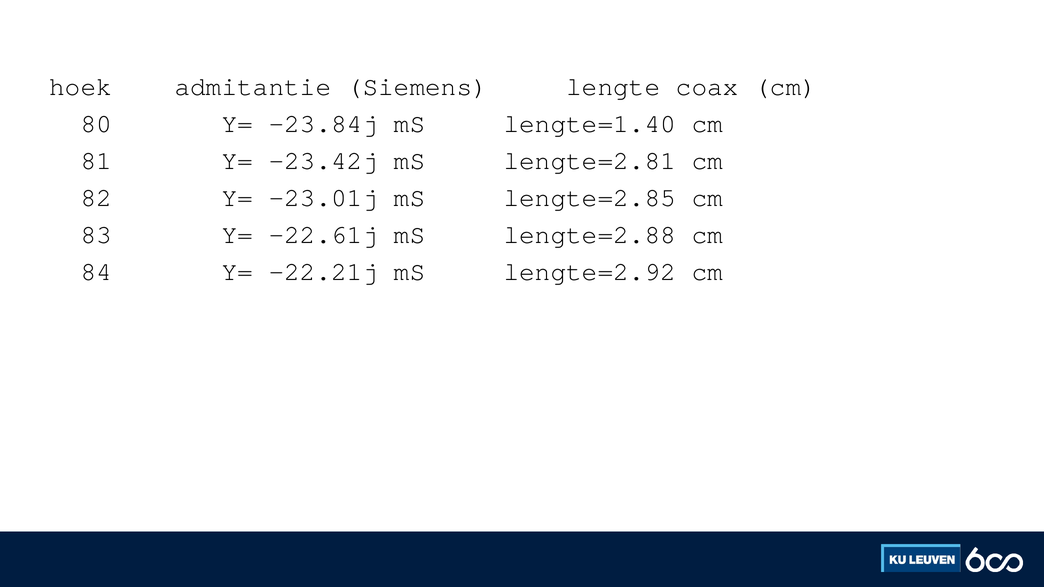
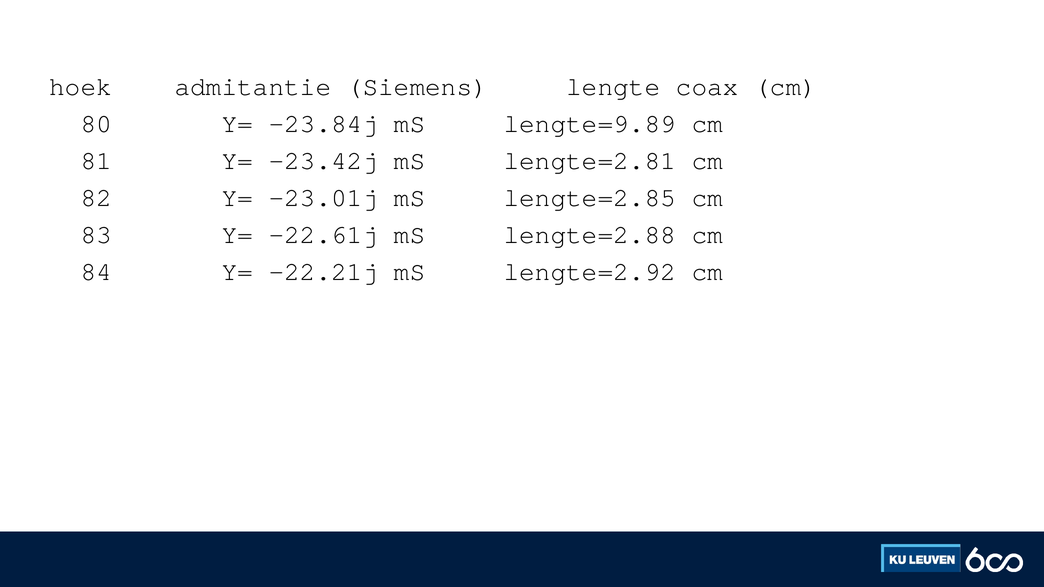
lengte=1.40: lengte=1.40 -> lengte=9.89
